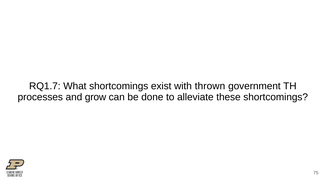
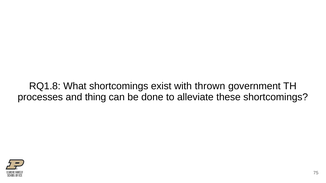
RQ1.7: RQ1.7 -> RQ1.8
grow: grow -> thing
